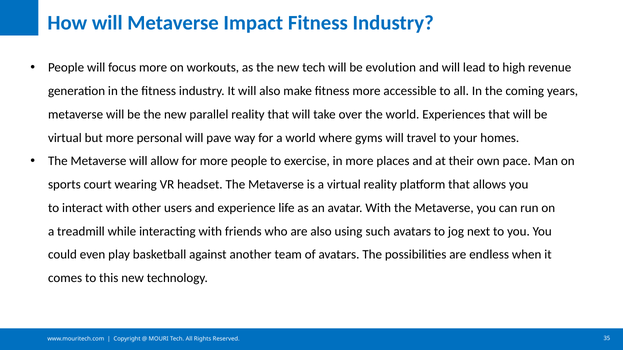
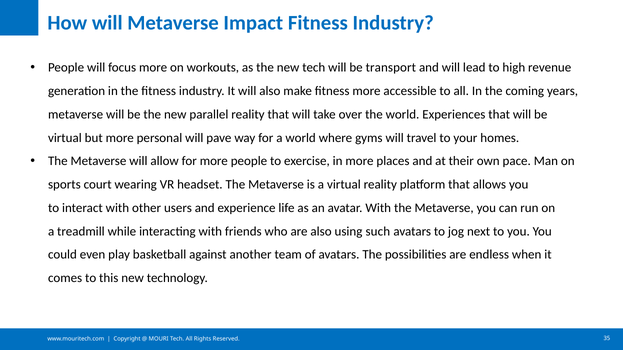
evolution: evolution -> transport
